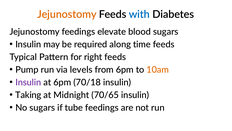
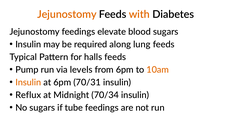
with colour: blue -> orange
time: time -> lung
right: right -> halls
Insulin at (28, 82) colour: purple -> orange
70/18: 70/18 -> 70/31
Taking: Taking -> Reflux
70/65: 70/65 -> 70/34
